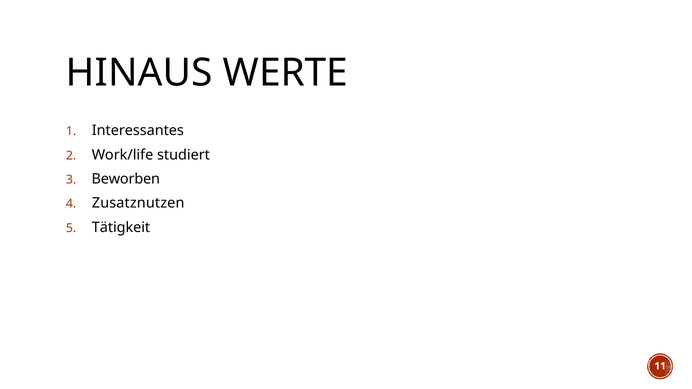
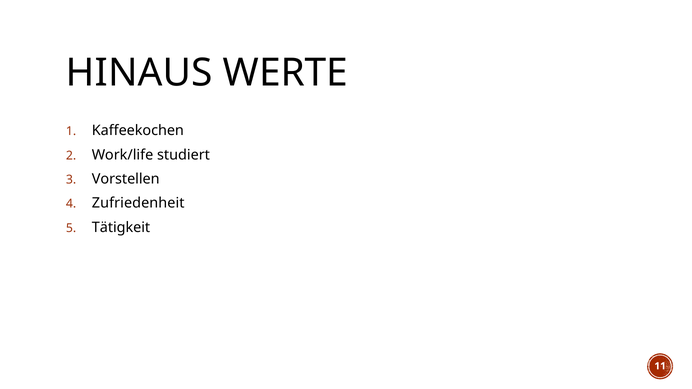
Interessantes: Interessantes -> Kaffeekochen
Beworben: Beworben -> Vorstellen
Zusatznutzen: Zusatznutzen -> Zufriedenheit
